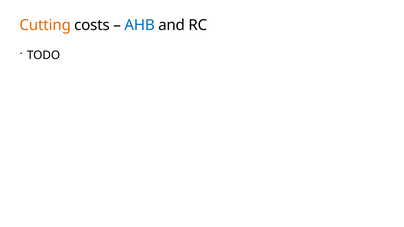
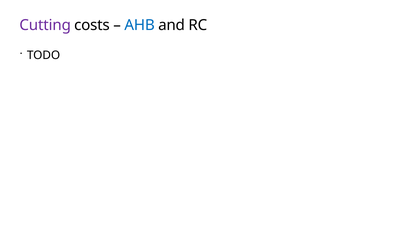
Cutting colour: orange -> purple
